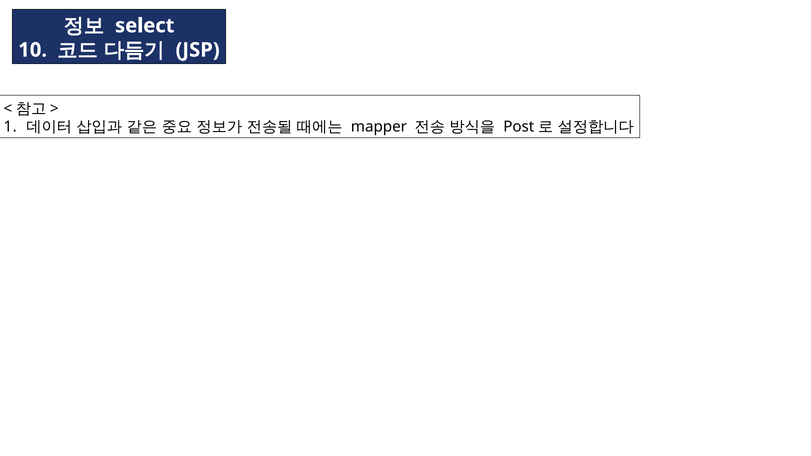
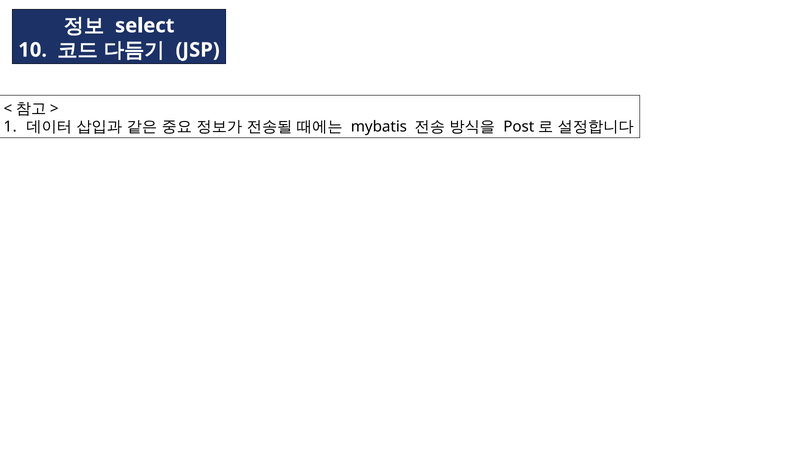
mapper: mapper -> mybatis
